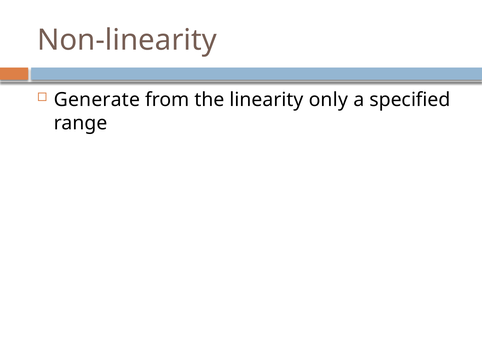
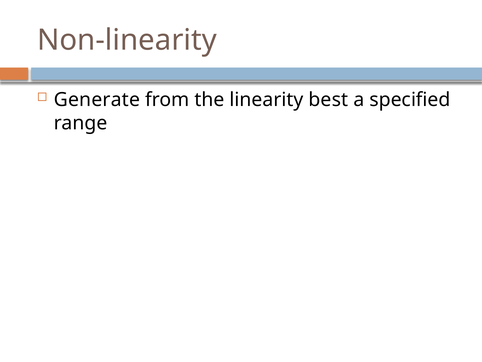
only: only -> best
